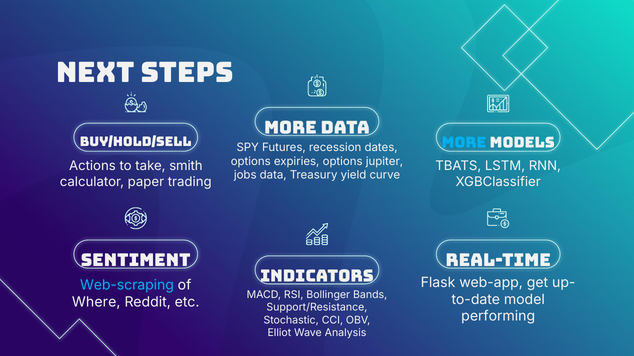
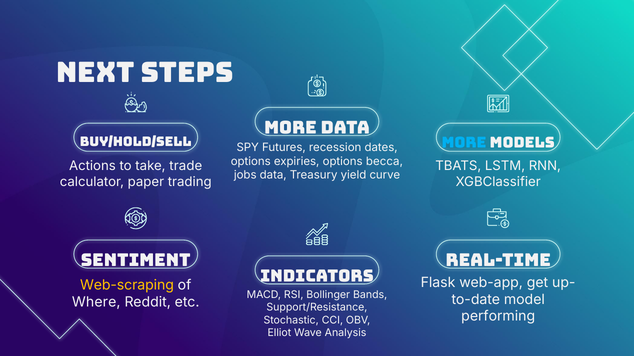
jupiter: jupiter -> becca
smith: smith -> trade
Web-scraping colour: light blue -> yellow
